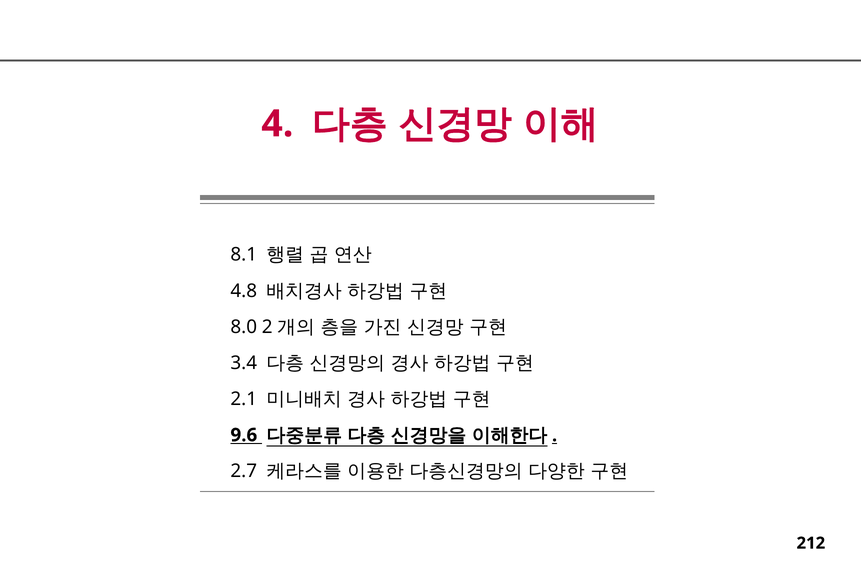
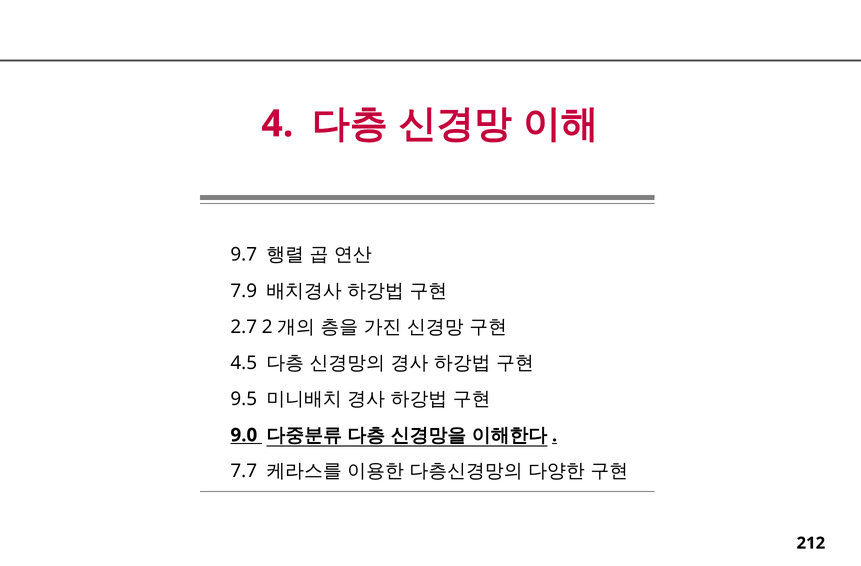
8.1: 8.1 -> 9.7
4.8: 4.8 -> 7.9
8.0: 8.0 -> 2.7
3.4: 3.4 -> 4.5
2.1: 2.1 -> 9.5
9.6: 9.6 -> 9.0
2.7: 2.7 -> 7.7
